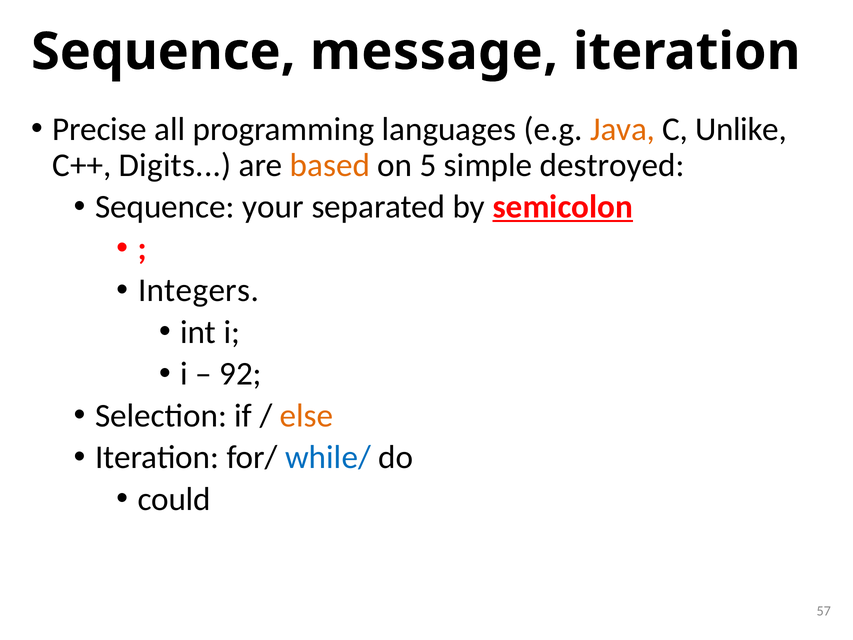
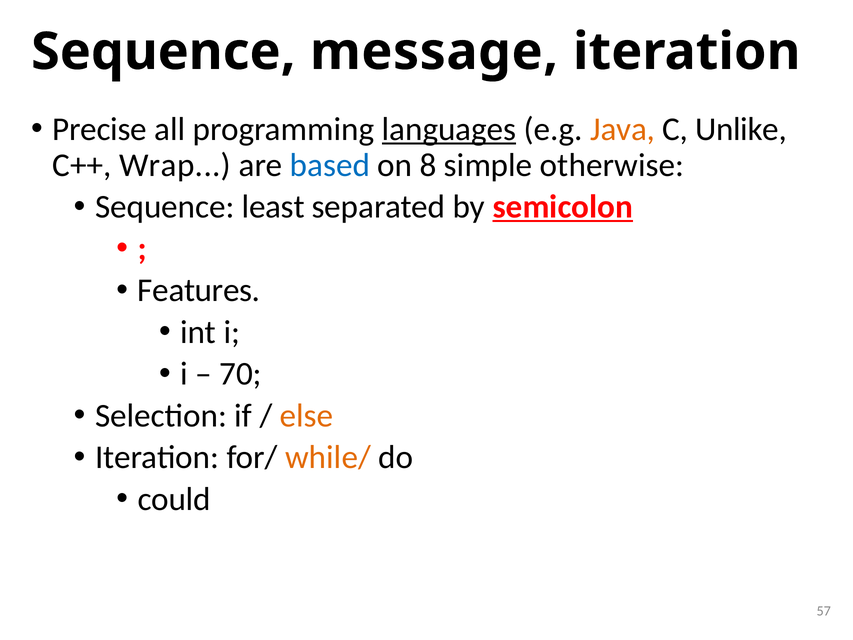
languages underline: none -> present
Digits: Digits -> Wrap
based colour: orange -> blue
5: 5 -> 8
destroyed: destroyed -> otherwise
your: your -> least
Integers: Integers -> Features
92: 92 -> 70
while/ colour: blue -> orange
